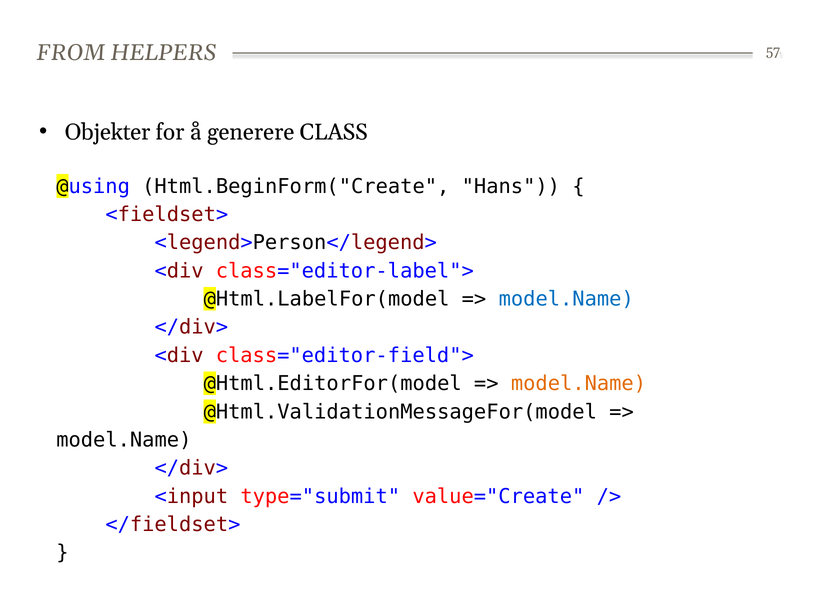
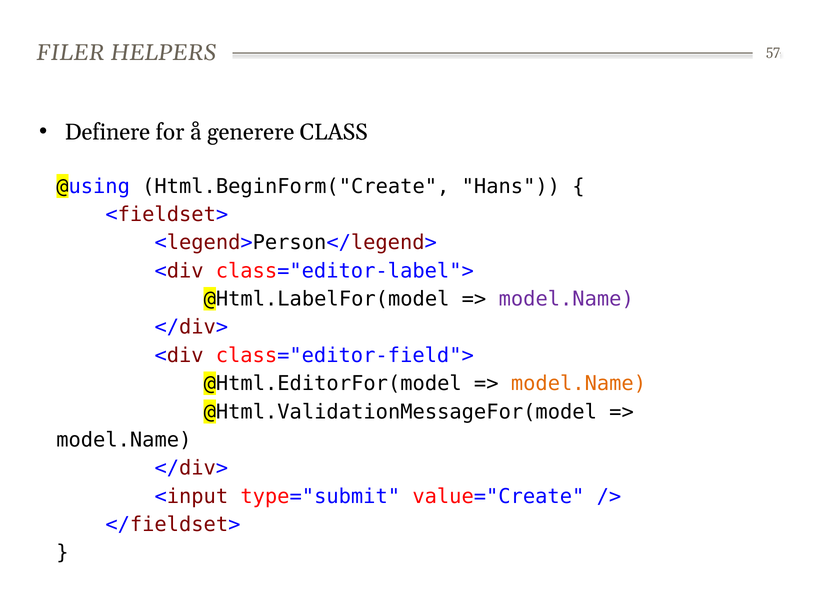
FROM: FROM -> FILER
Objekter: Objekter -> Definere
model.Name at (566, 299) colour: blue -> purple
